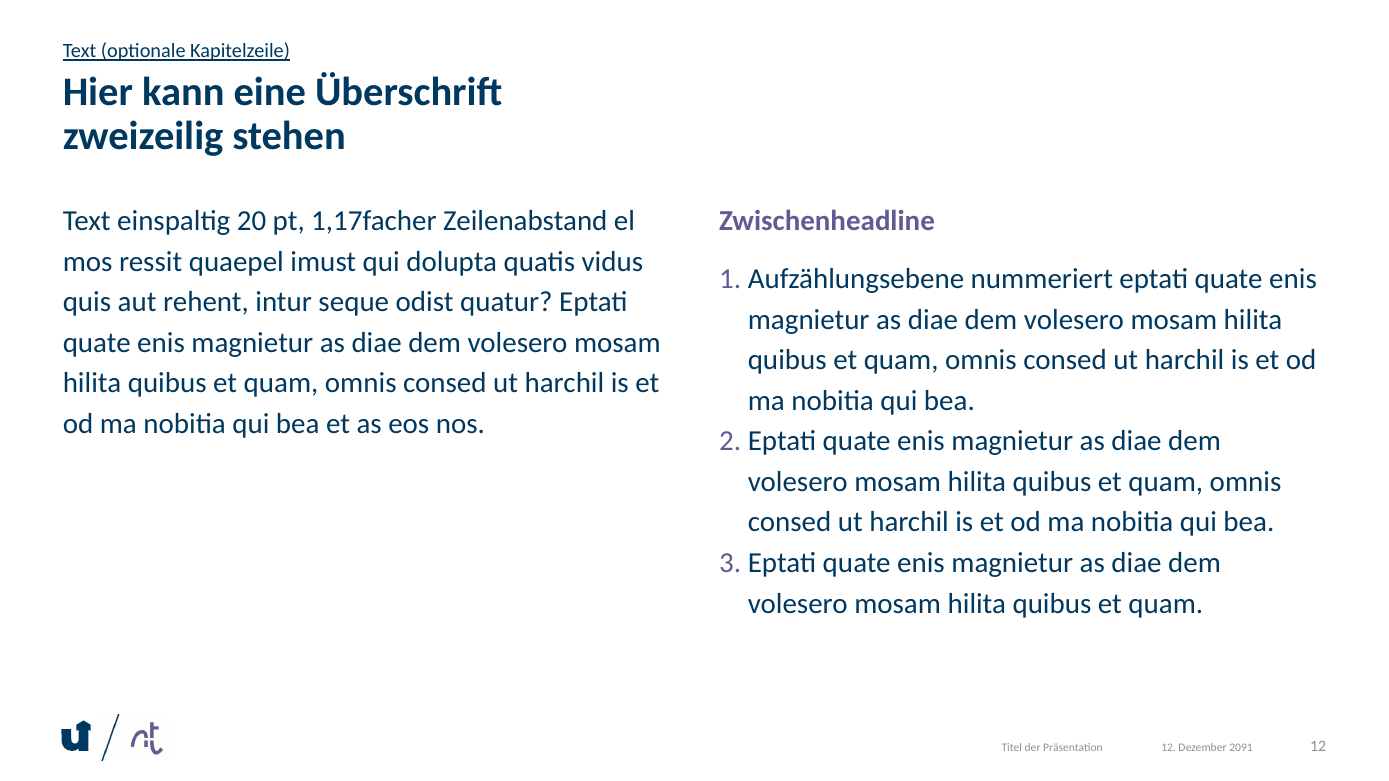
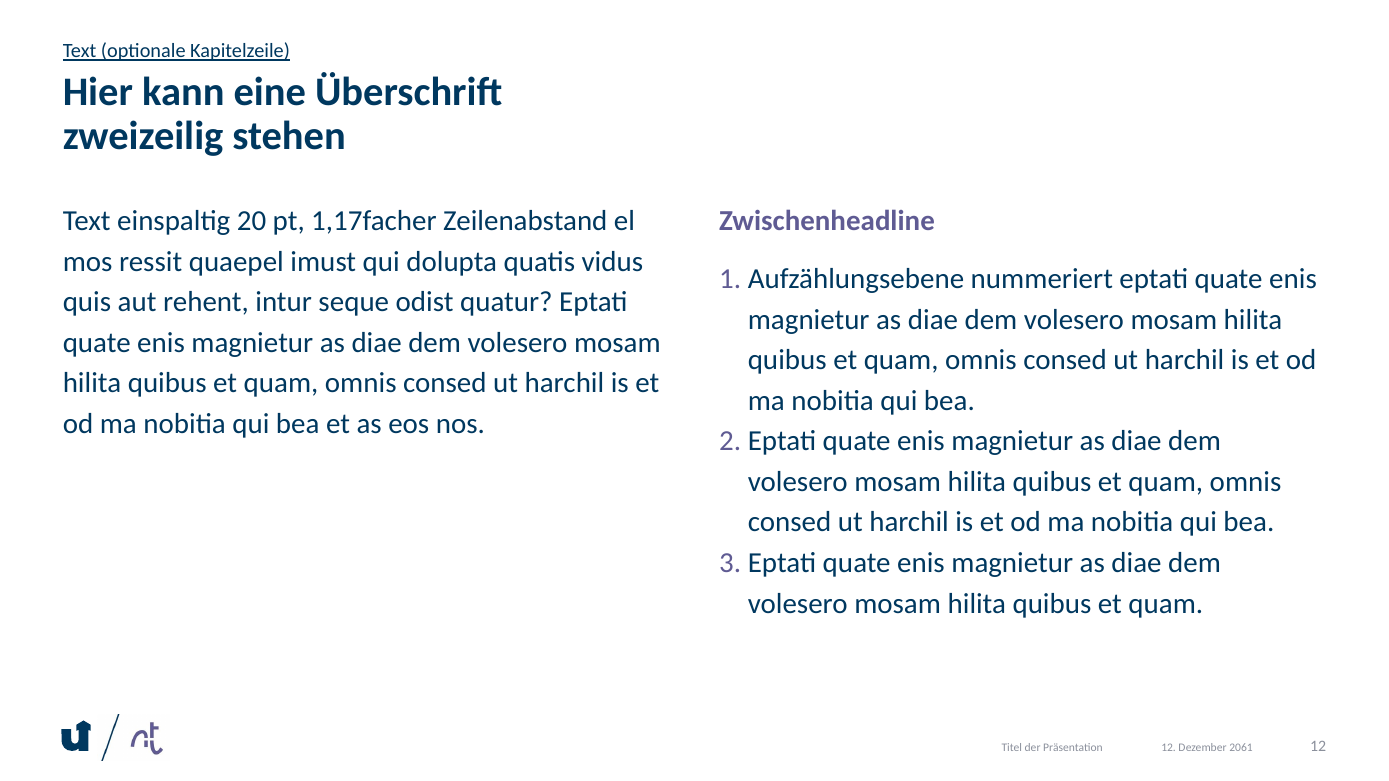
2091: 2091 -> 2061
